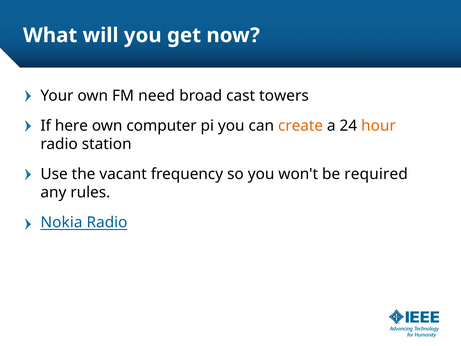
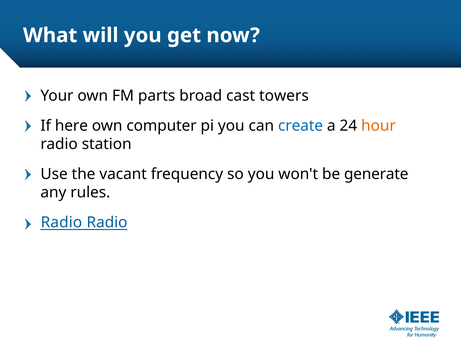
need: need -> parts
create colour: orange -> blue
required: required -> generate
Nokia at (61, 222): Nokia -> Radio
